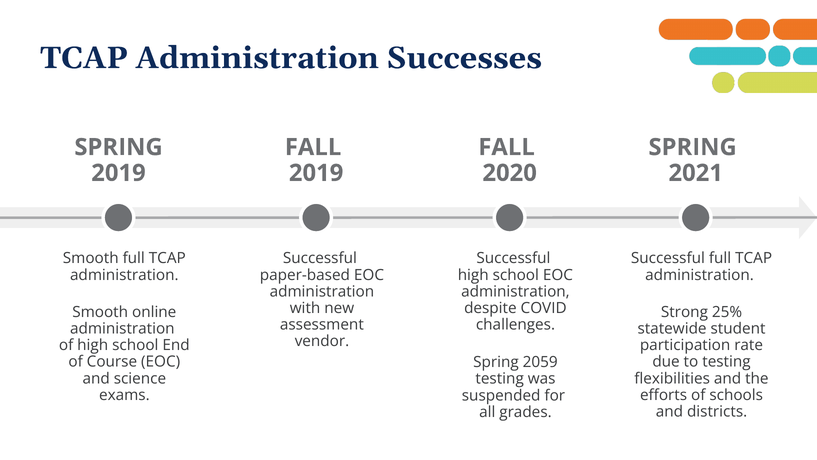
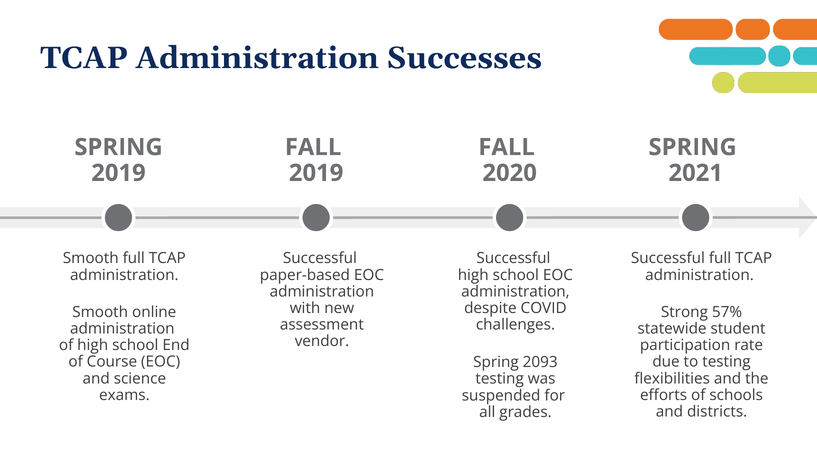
25%: 25% -> 57%
2059: 2059 -> 2093
